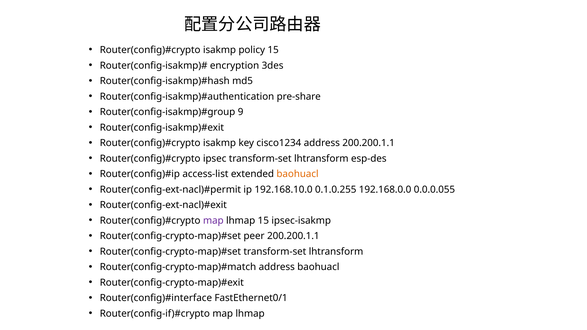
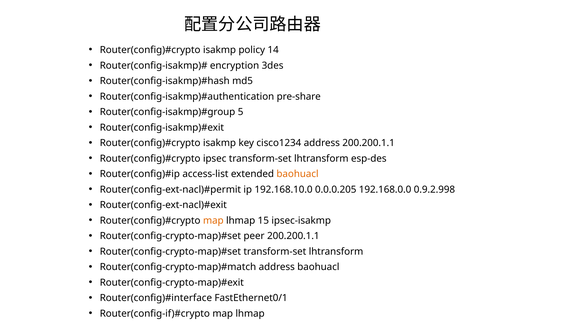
policy 15: 15 -> 14
9: 9 -> 5
0.1.0.255: 0.1.0.255 -> 0.0.0.205
0.0.0.055: 0.0.0.055 -> 0.9.2.998
map at (213, 221) colour: purple -> orange
